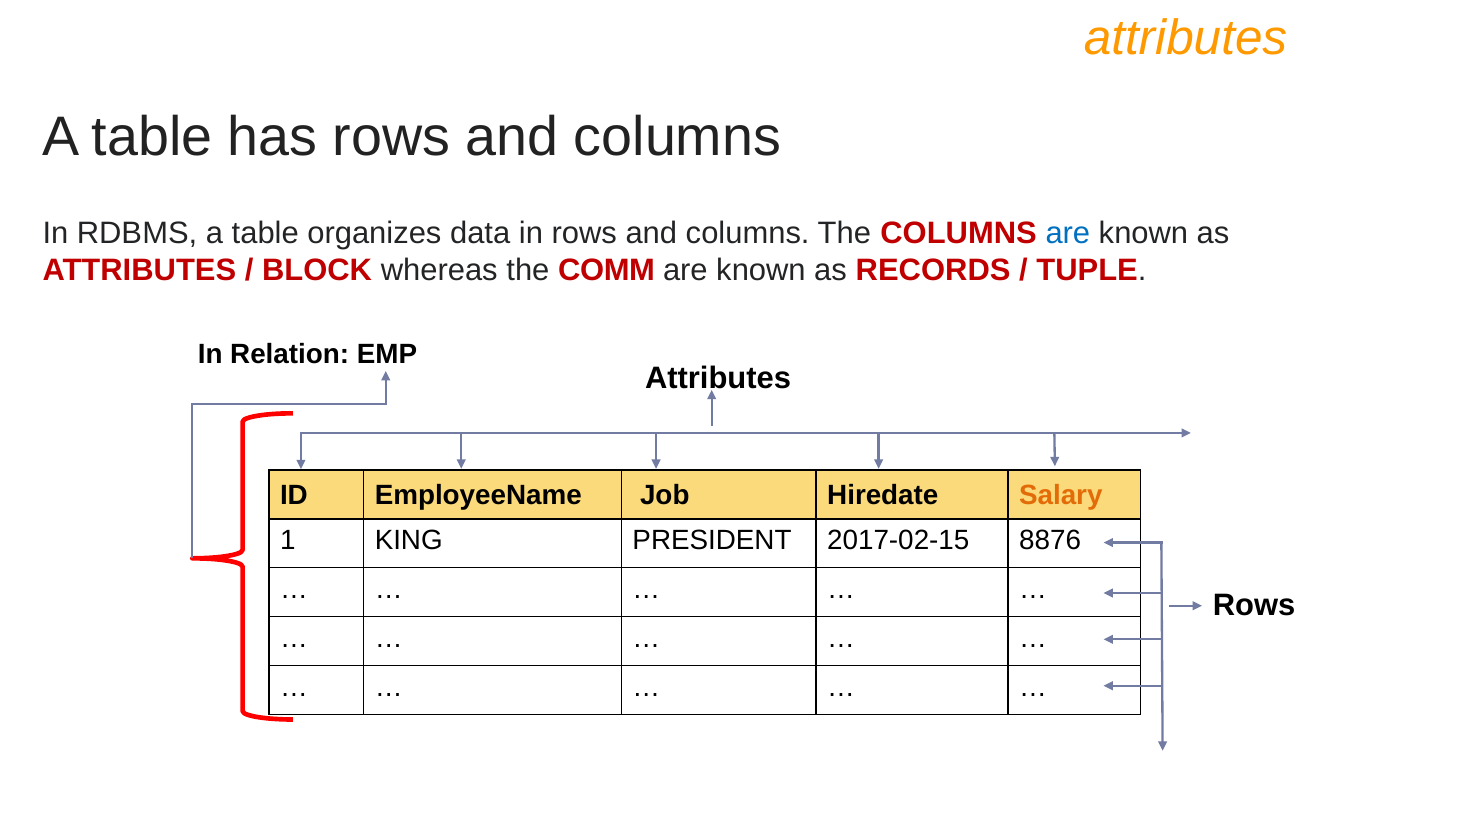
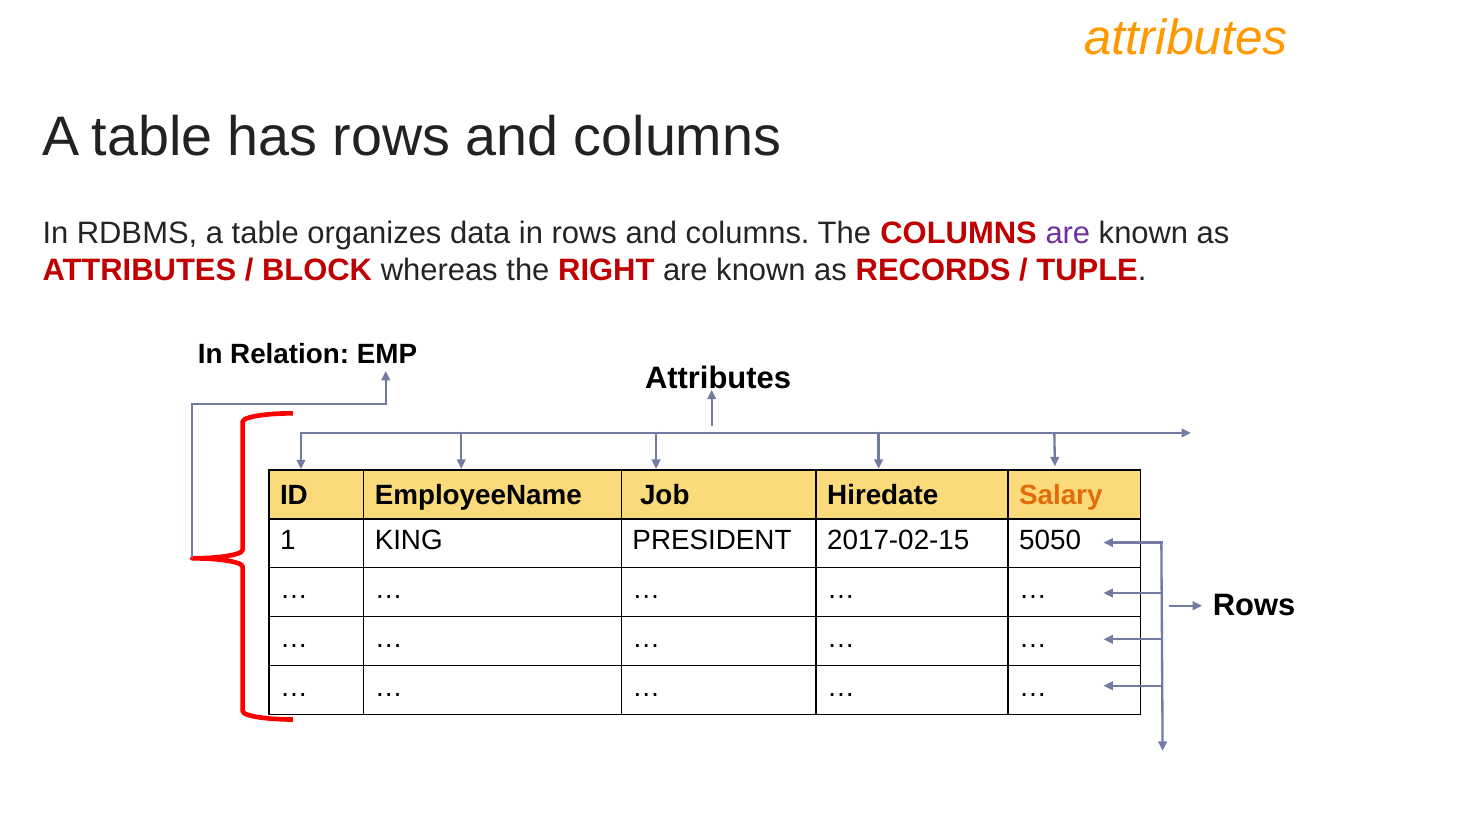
are at (1068, 233) colour: blue -> purple
COMM: COMM -> RIGHT
8876: 8876 -> 5050
